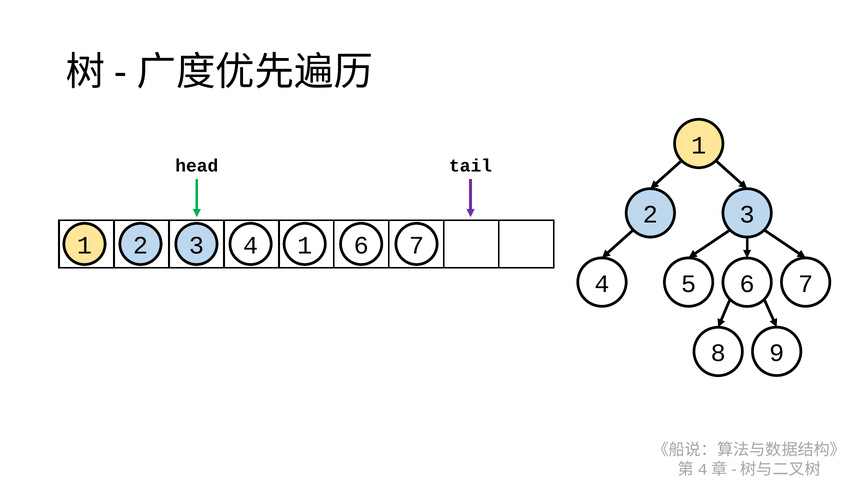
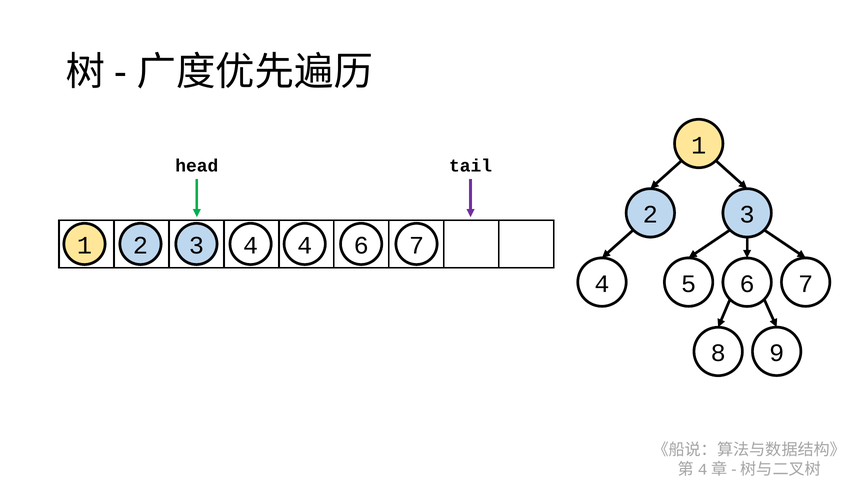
4 1: 1 -> 4
